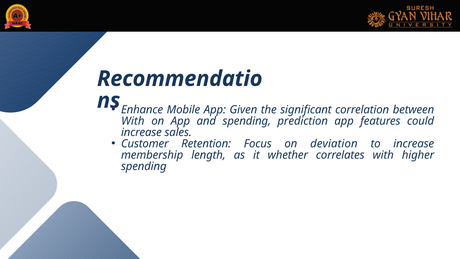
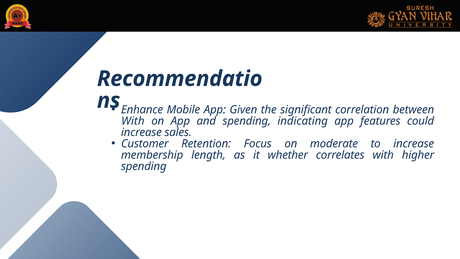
prediction: prediction -> indicating
deviation: deviation -> moderate
